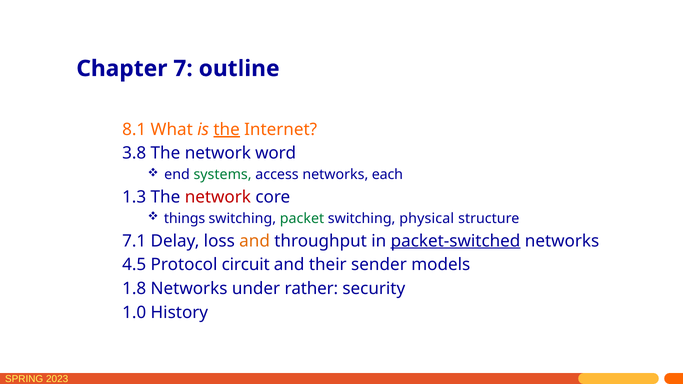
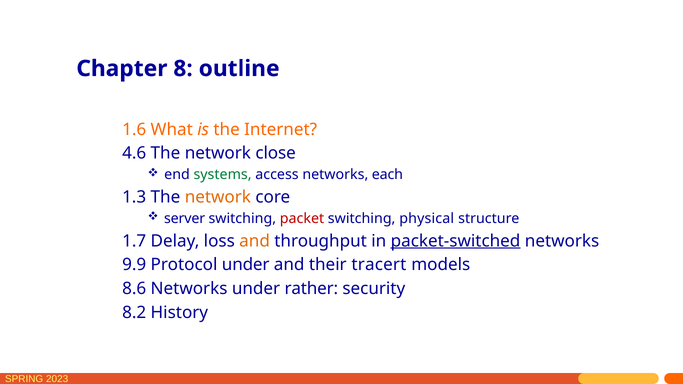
7: 7 -> 8
8.1: 8.1 -> 1.6
the at (227, 129) underline: present -> none
3.8: 3.8 -> 4.6
word: word -> close
network at (218, 197) colour: red -> orange
things: things -> server
packet colour: green -> red
7.1: 7.1 -> 1.7
4.5: 4.5 -> 9.9
Protocol circuit: circuit -> under
sender: sender -> tracert
1.8: 1.8 -> 8.6
1.0: 1.0 -> 8.2
